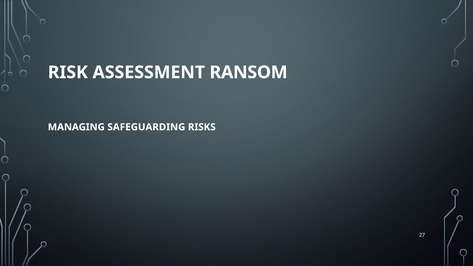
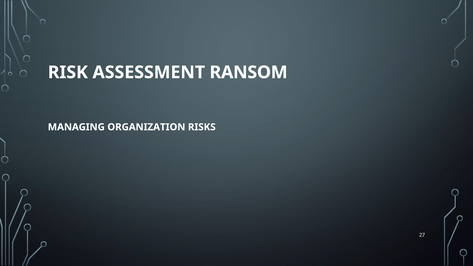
SAFEGUARDING: SAFEGUARDING -> ORGANIZATION
